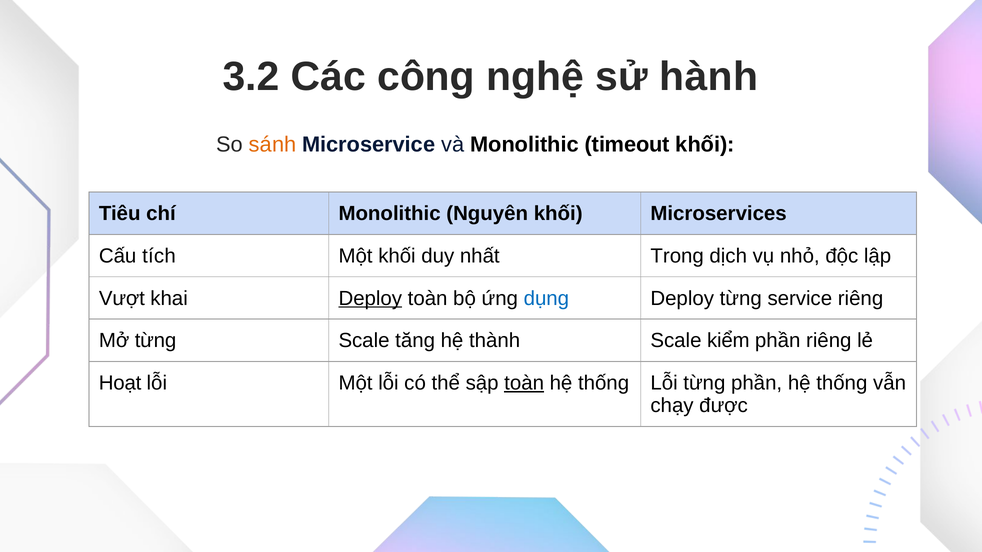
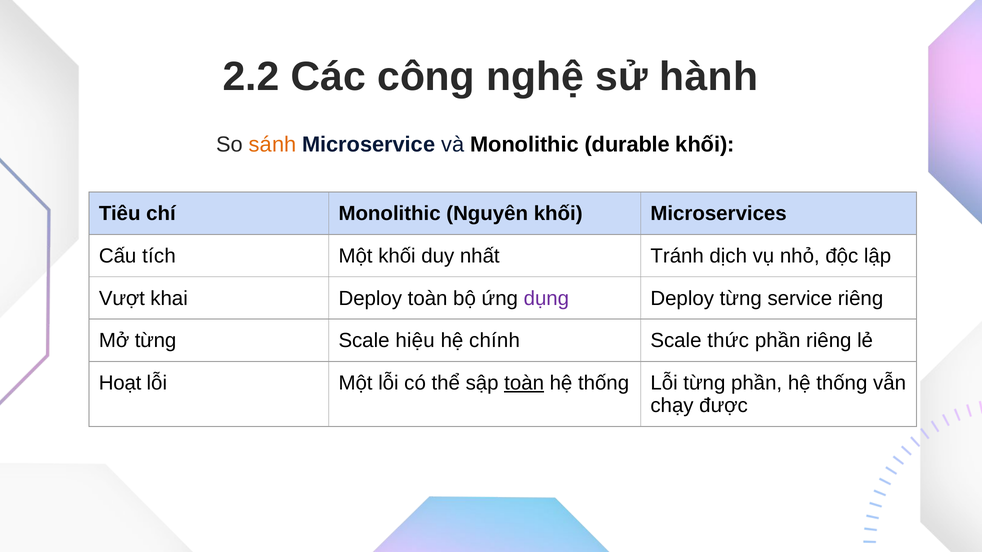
3.2: 3.2 -> 2.2
timeout: timeout -> durable
Trong: Trong -> Tránh
Deploy at (370, 298) underline: present -> none
dụng colour: blue -> purple
tăng: tăng -> hiệu
thành: thành -> chính
kiểm: kiểm -> thức
